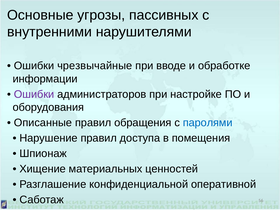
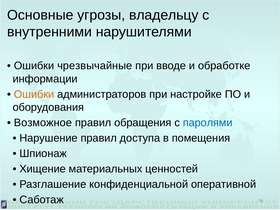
пассивных: пассивных -> владельцу
Ошибки at (34, 94) colour: purple -> orange
Описанные: Описанные -> Возможное
